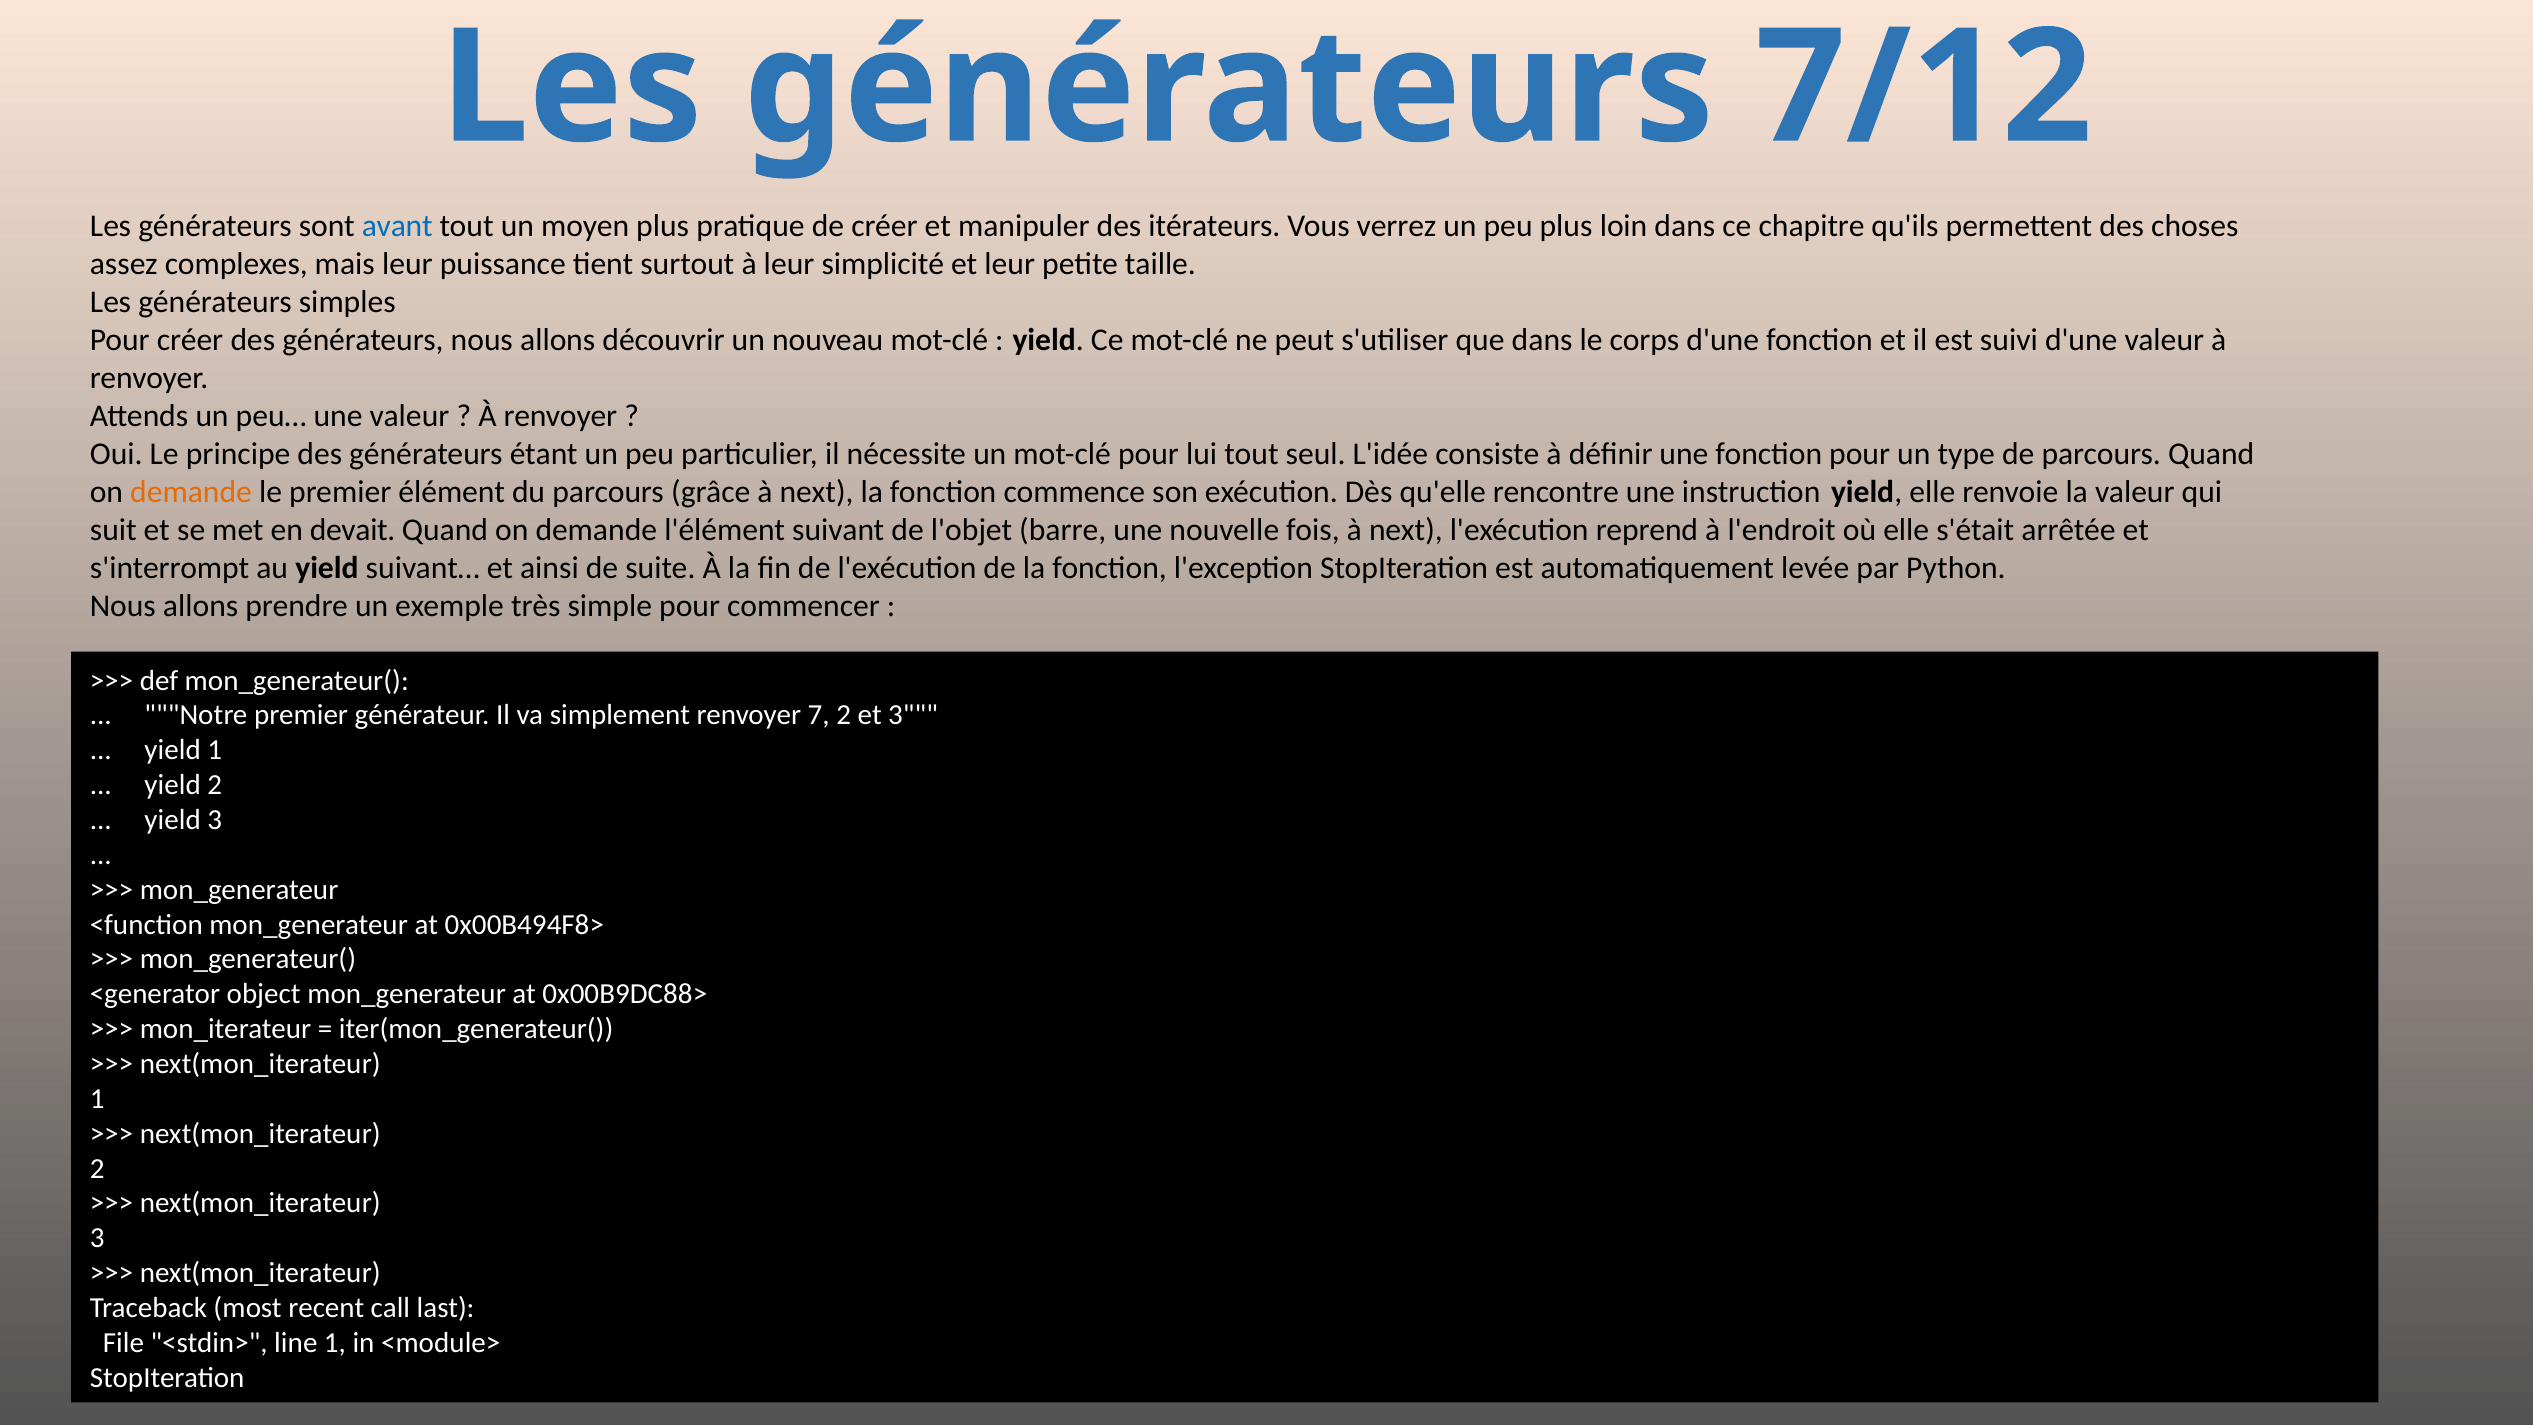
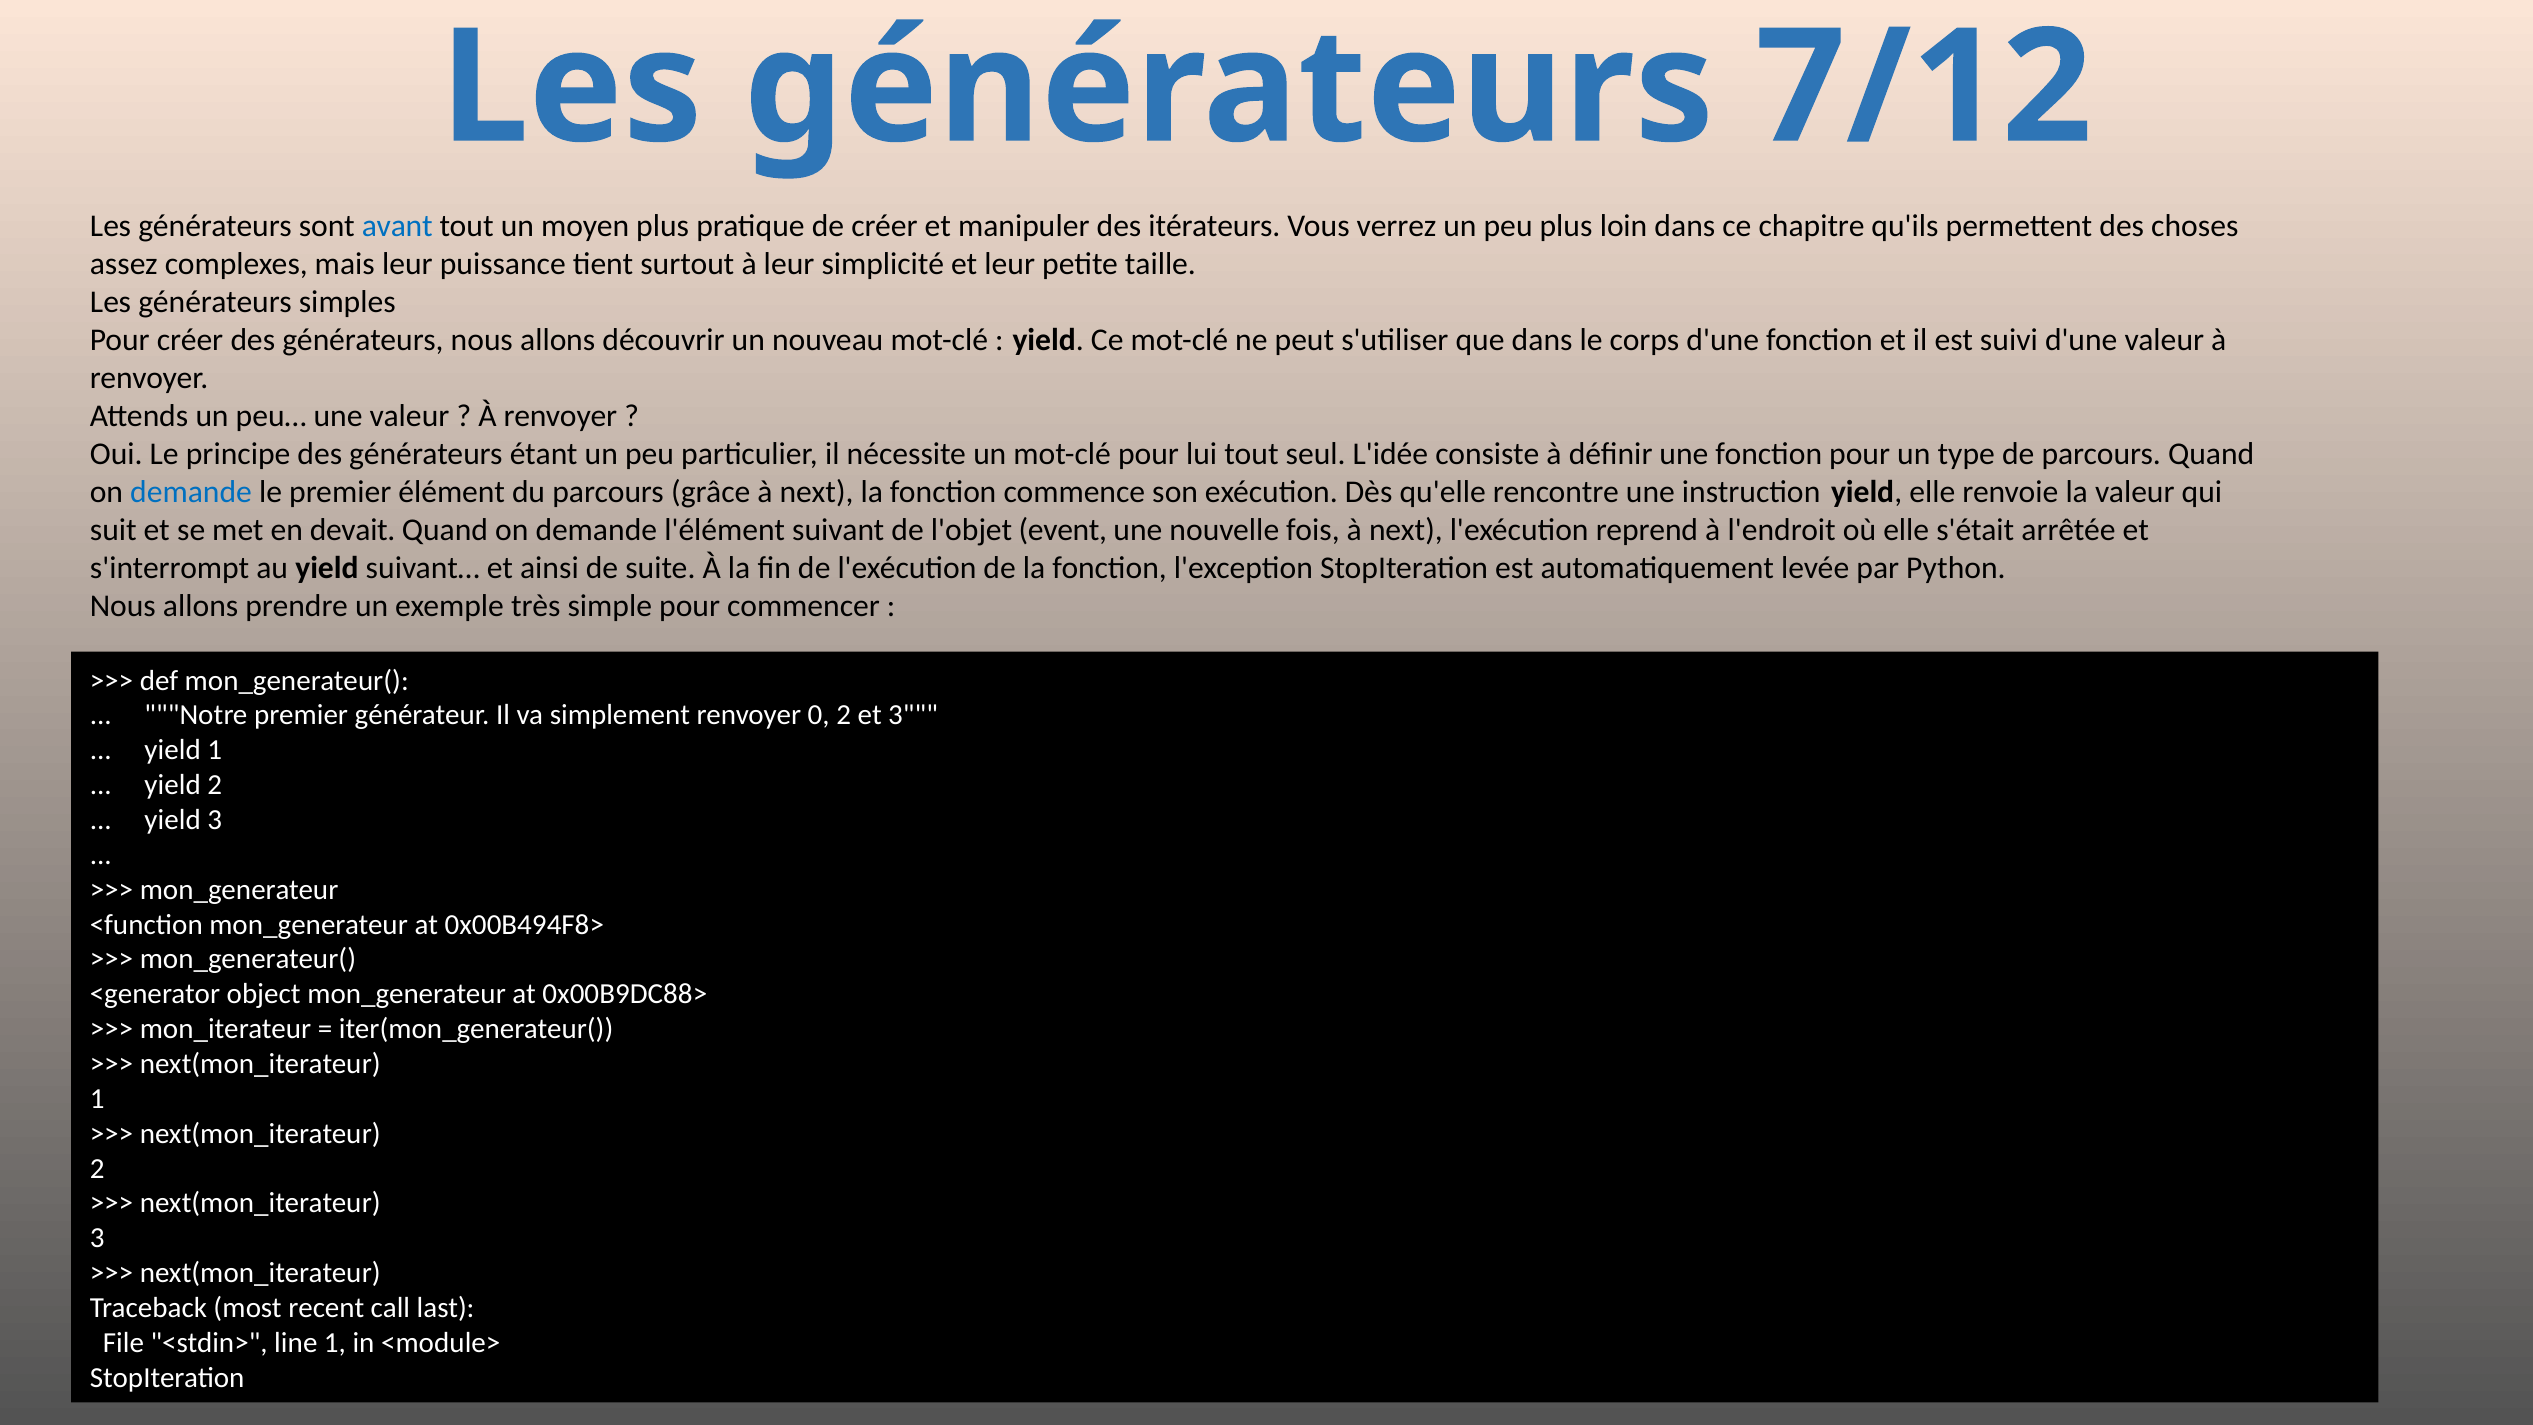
demande at (191, 491) colour: orange -> blue
barre: barre -> event
7: 7 -> 0
